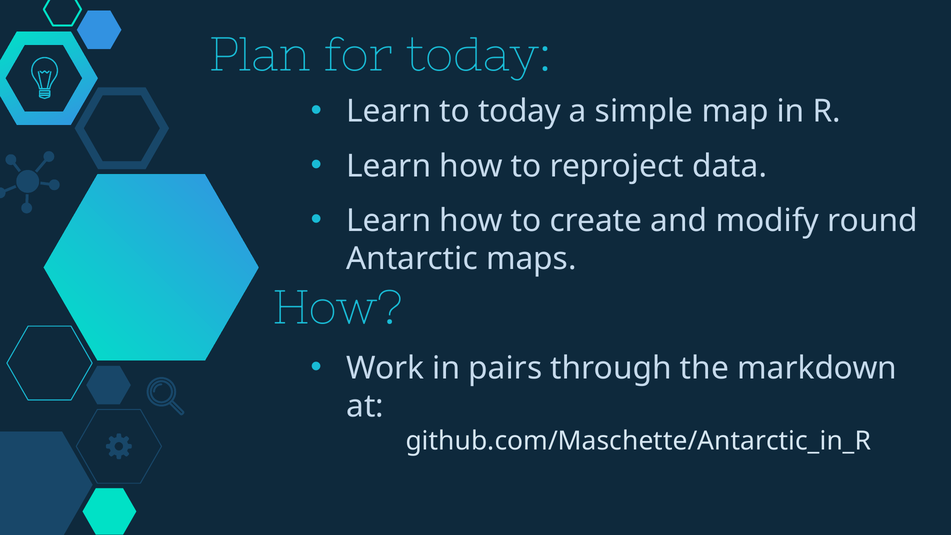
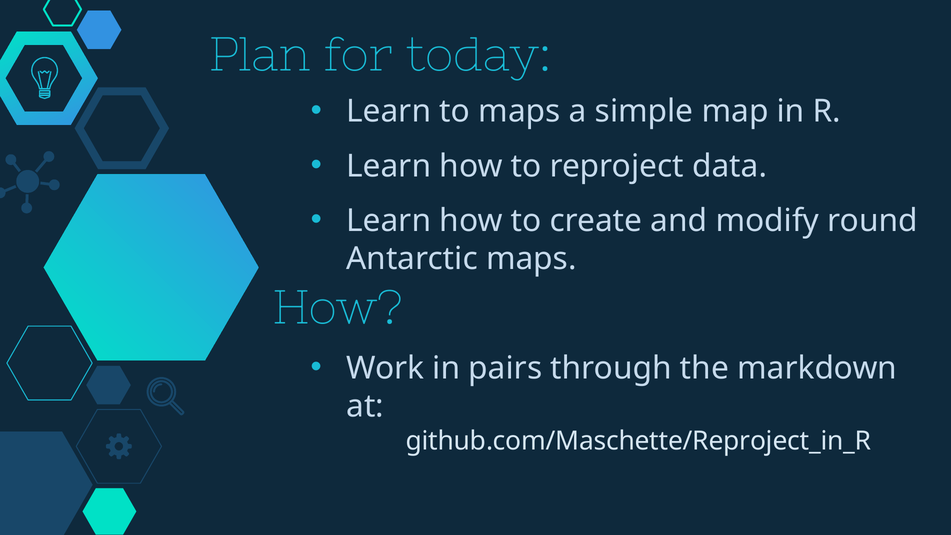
to today: today -> maps
github.com/Maschette/Antarctic_in_R: github.com/Maschette/Antarctic_in_R -> github.com/Maschette/Reproject_in_R
